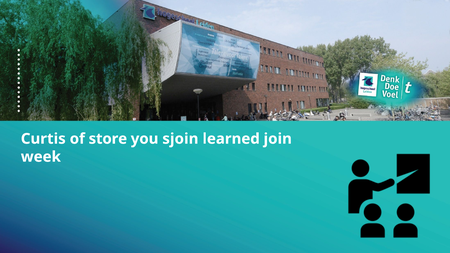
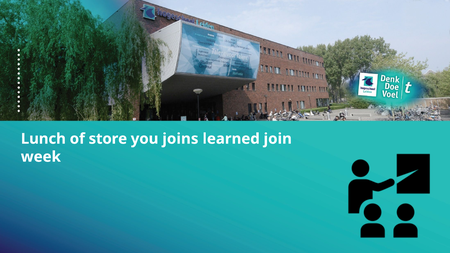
Curtis: Curtis -> Lunch
sjoin: sjoin -> joins
